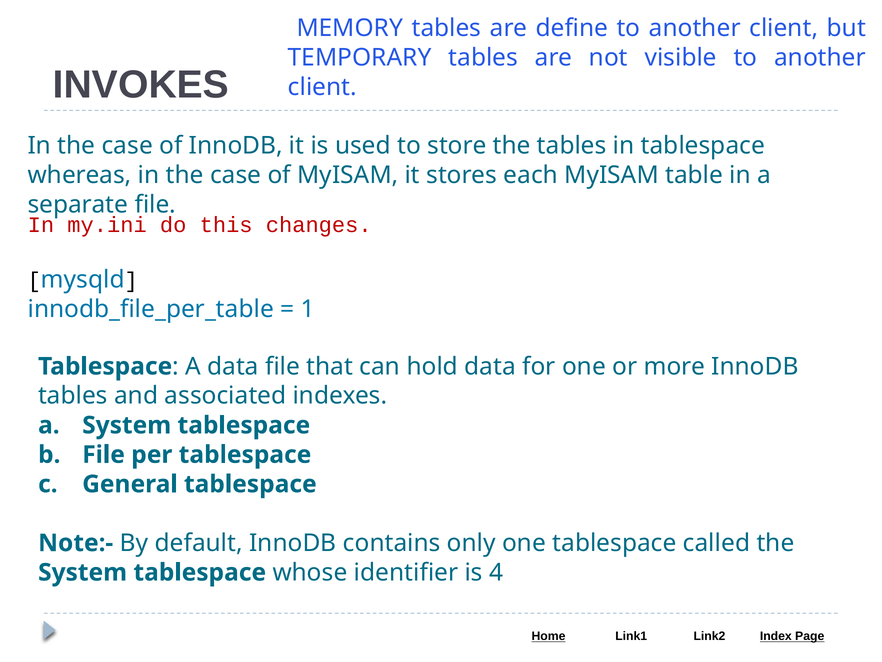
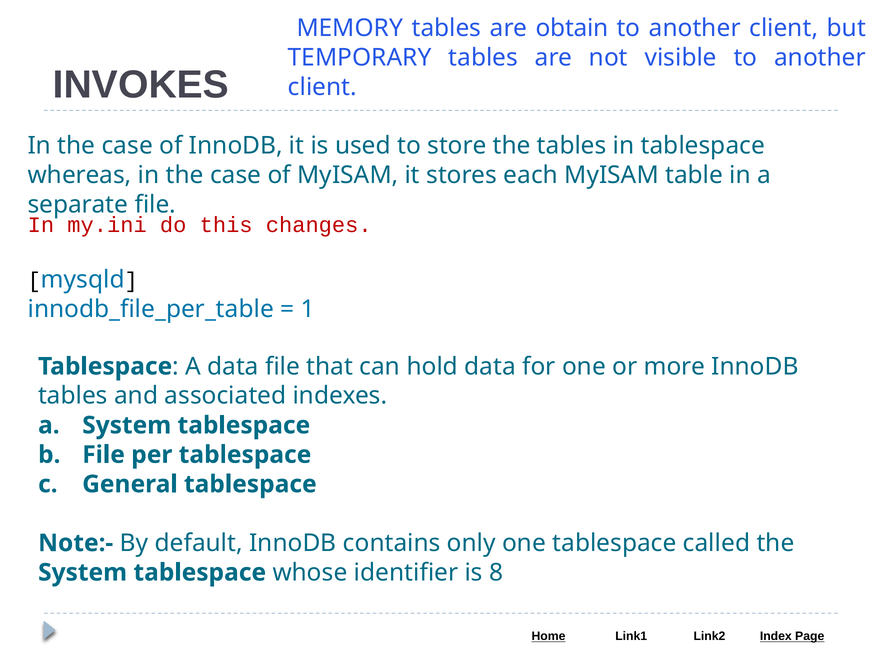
define: define -> obtain
4: 4 -> 8
